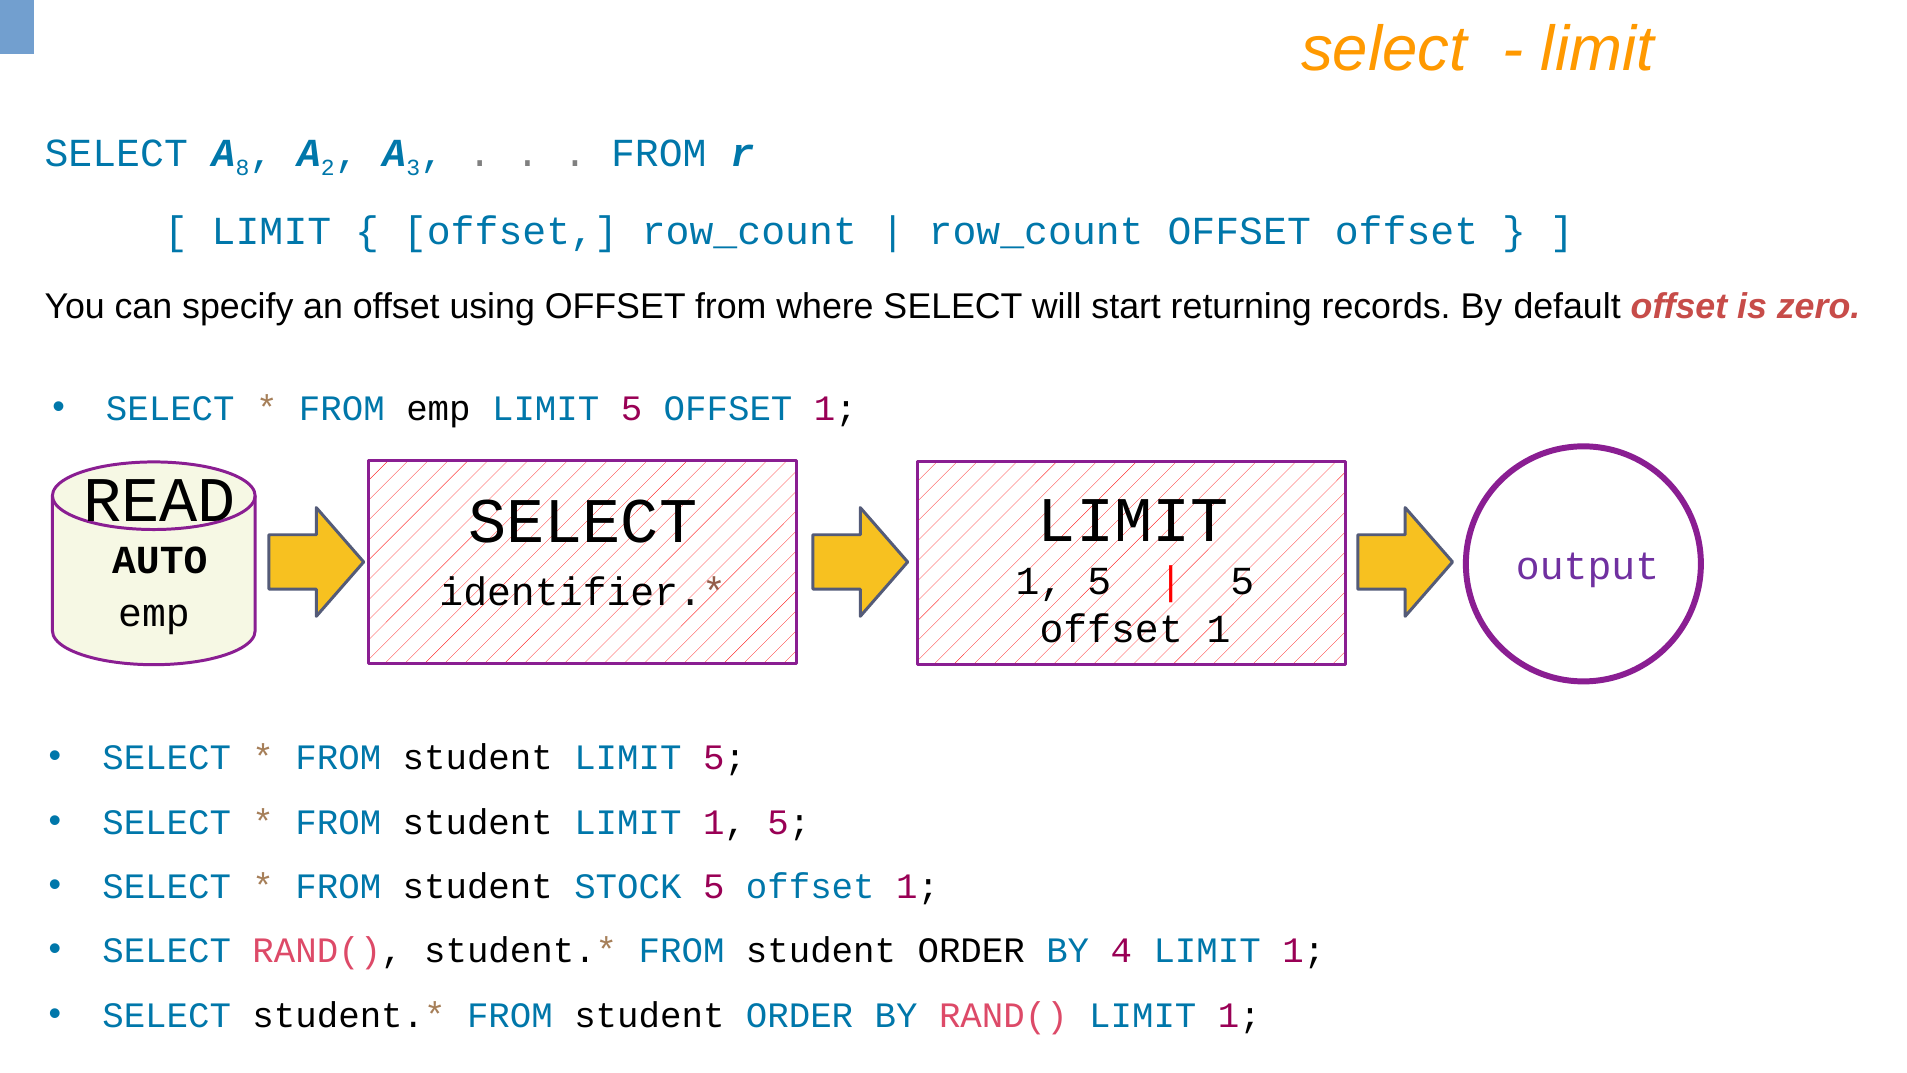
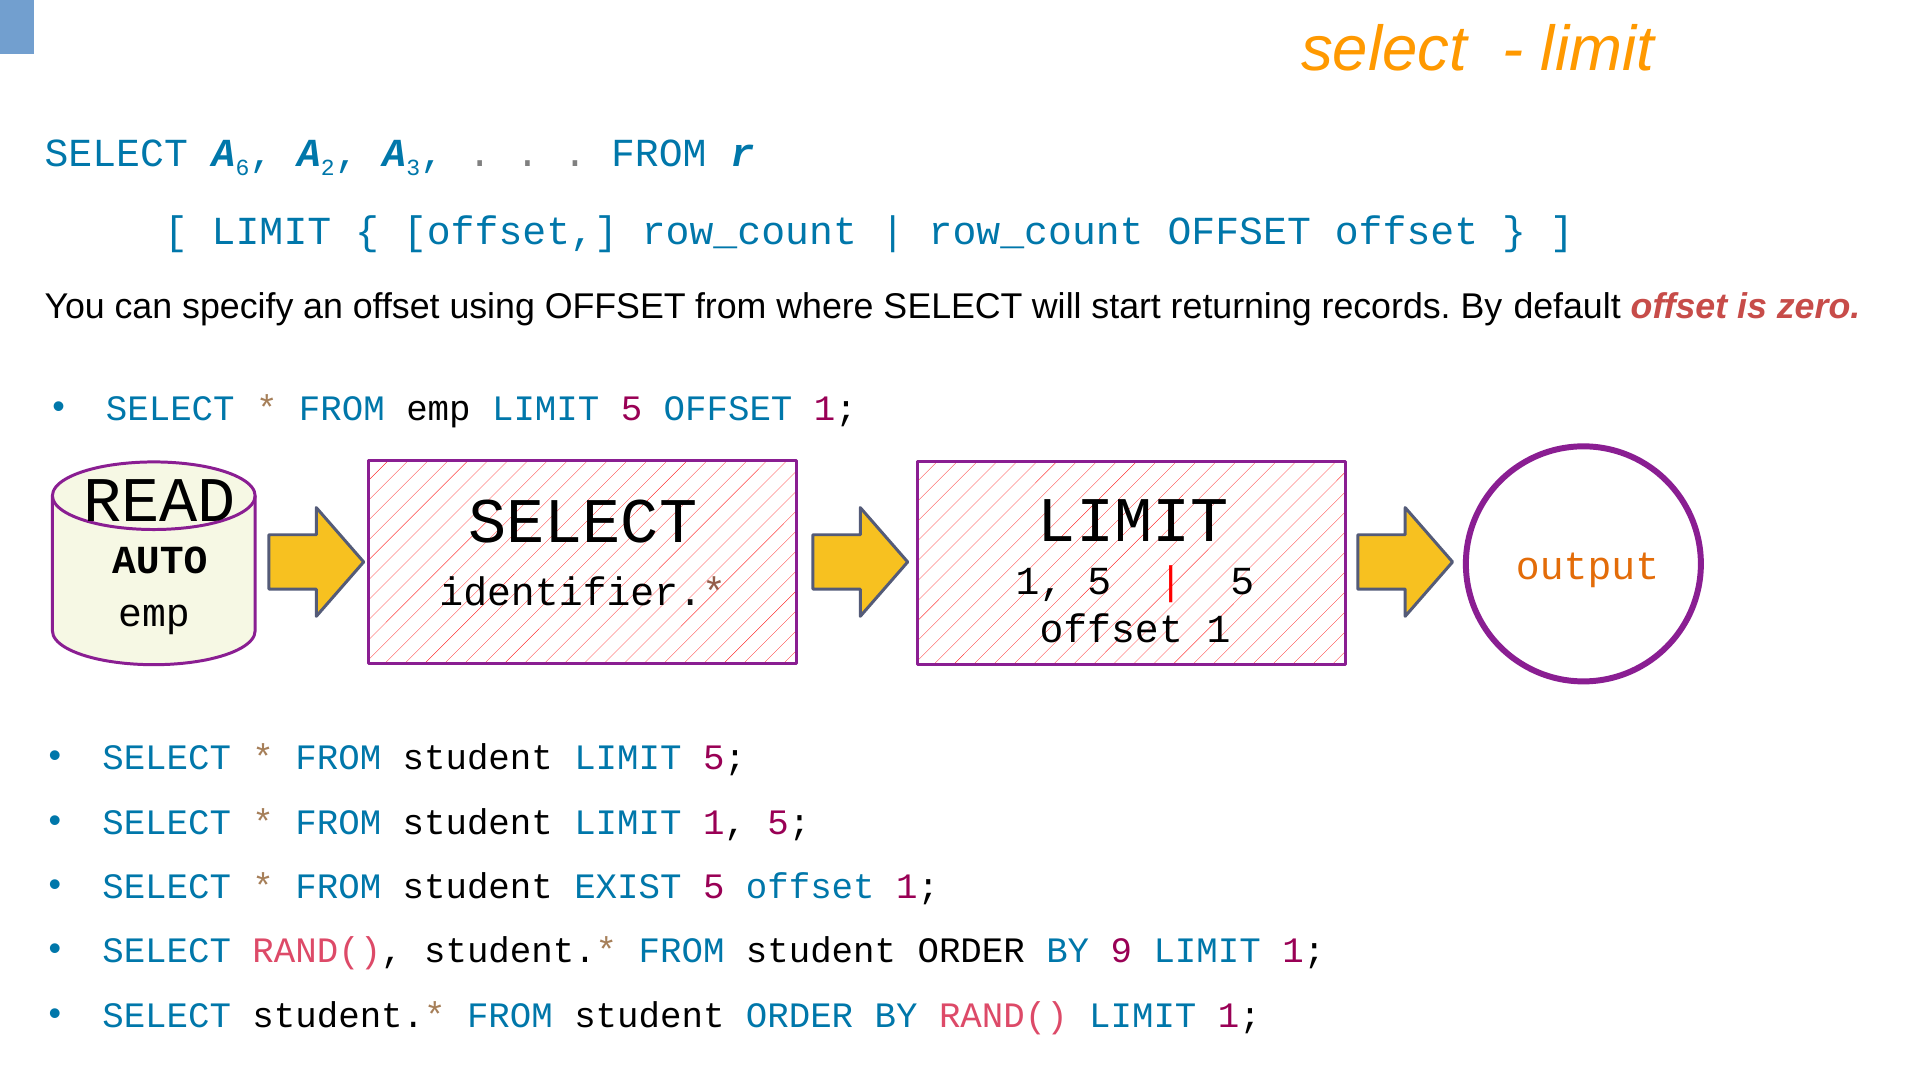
8: 8 -> 6
output colour: purple -> orange
STOCK: STOCK -> EXIST
4: 4 -> 9
